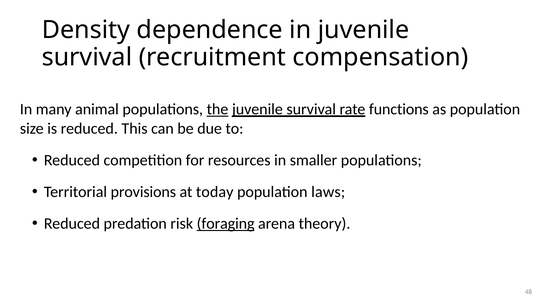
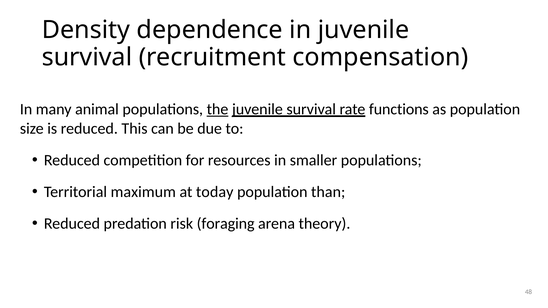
provisions: provisions -> maximum
laws: laws -> than
foraging underline: present -> none
